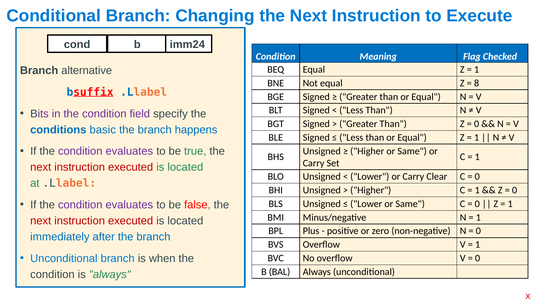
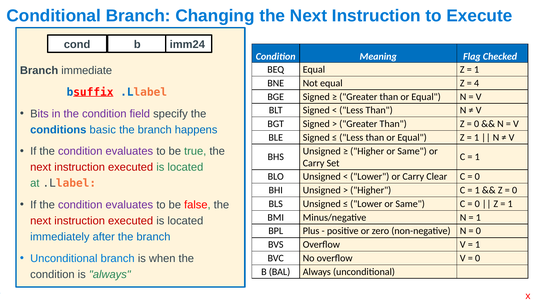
alternative: alternative -> immediate
8 at (477, 83): 8 -> 4
